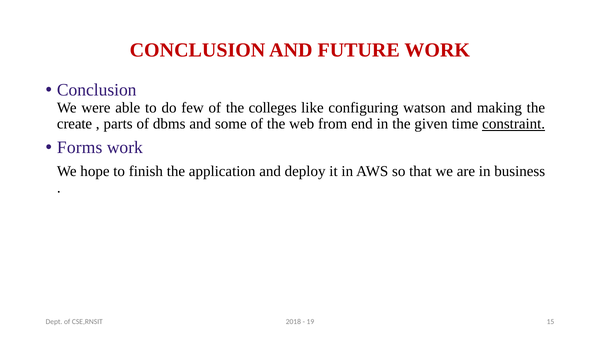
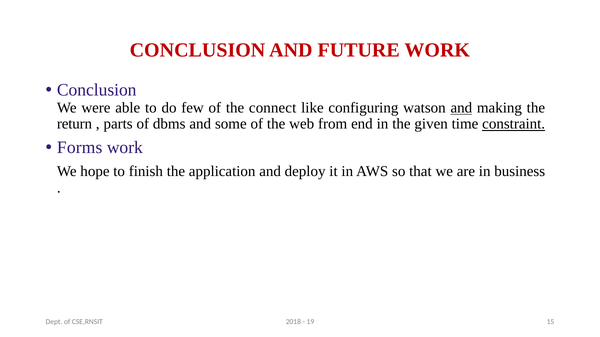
colleges: colleges -> connect
and at (461, 108) underline: none -> present
create: create -> return
